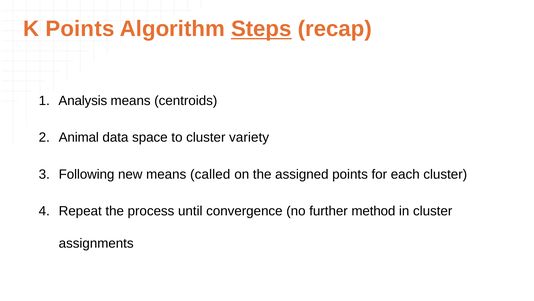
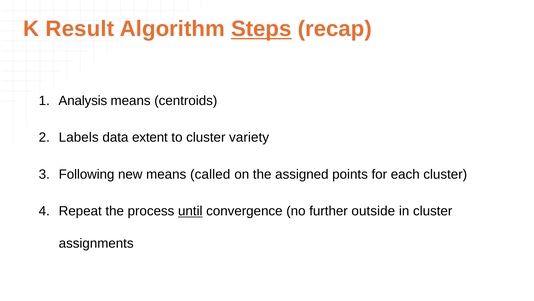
K Points: Points -> Result
Animal: Animal -> Labels
space: space -> extent
until underline: none -> present
method: method -> outside
